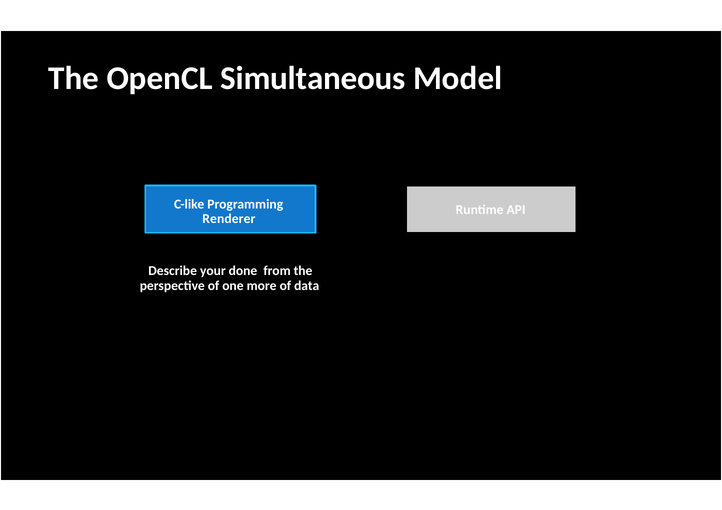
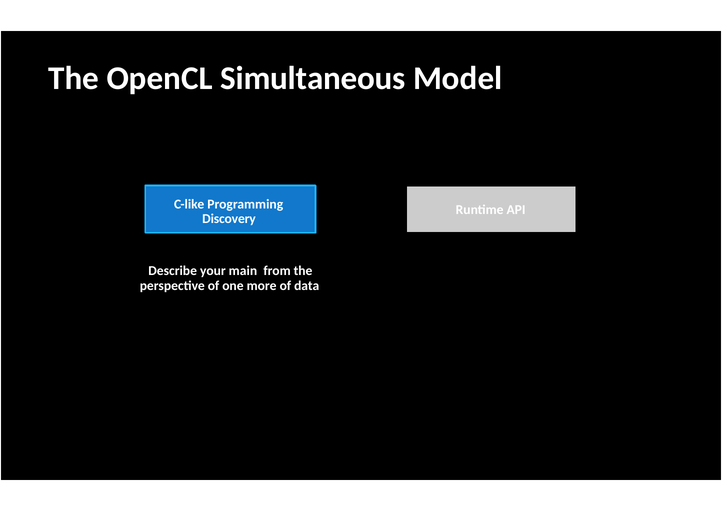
Renderer: Renderer -> Discovery
done: done -> main
